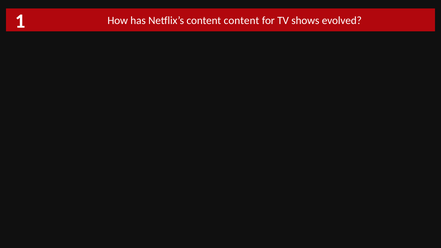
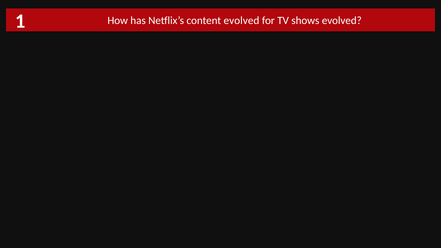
content content: content -> evolved
